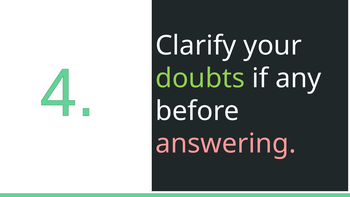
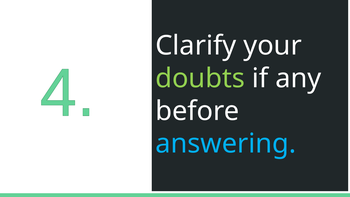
answering colour: pink -> light blue
